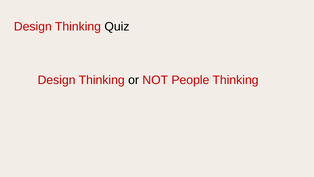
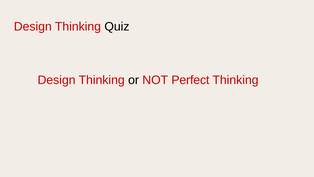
People: People -> Perfect
